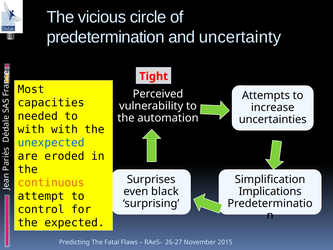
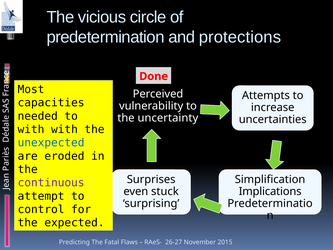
uncertainty: uncertainty -> protections
Tight: Tight -> Done
automation: automation -> uncertainty
continuous colour: orange -> purple
black: black -> stuck
